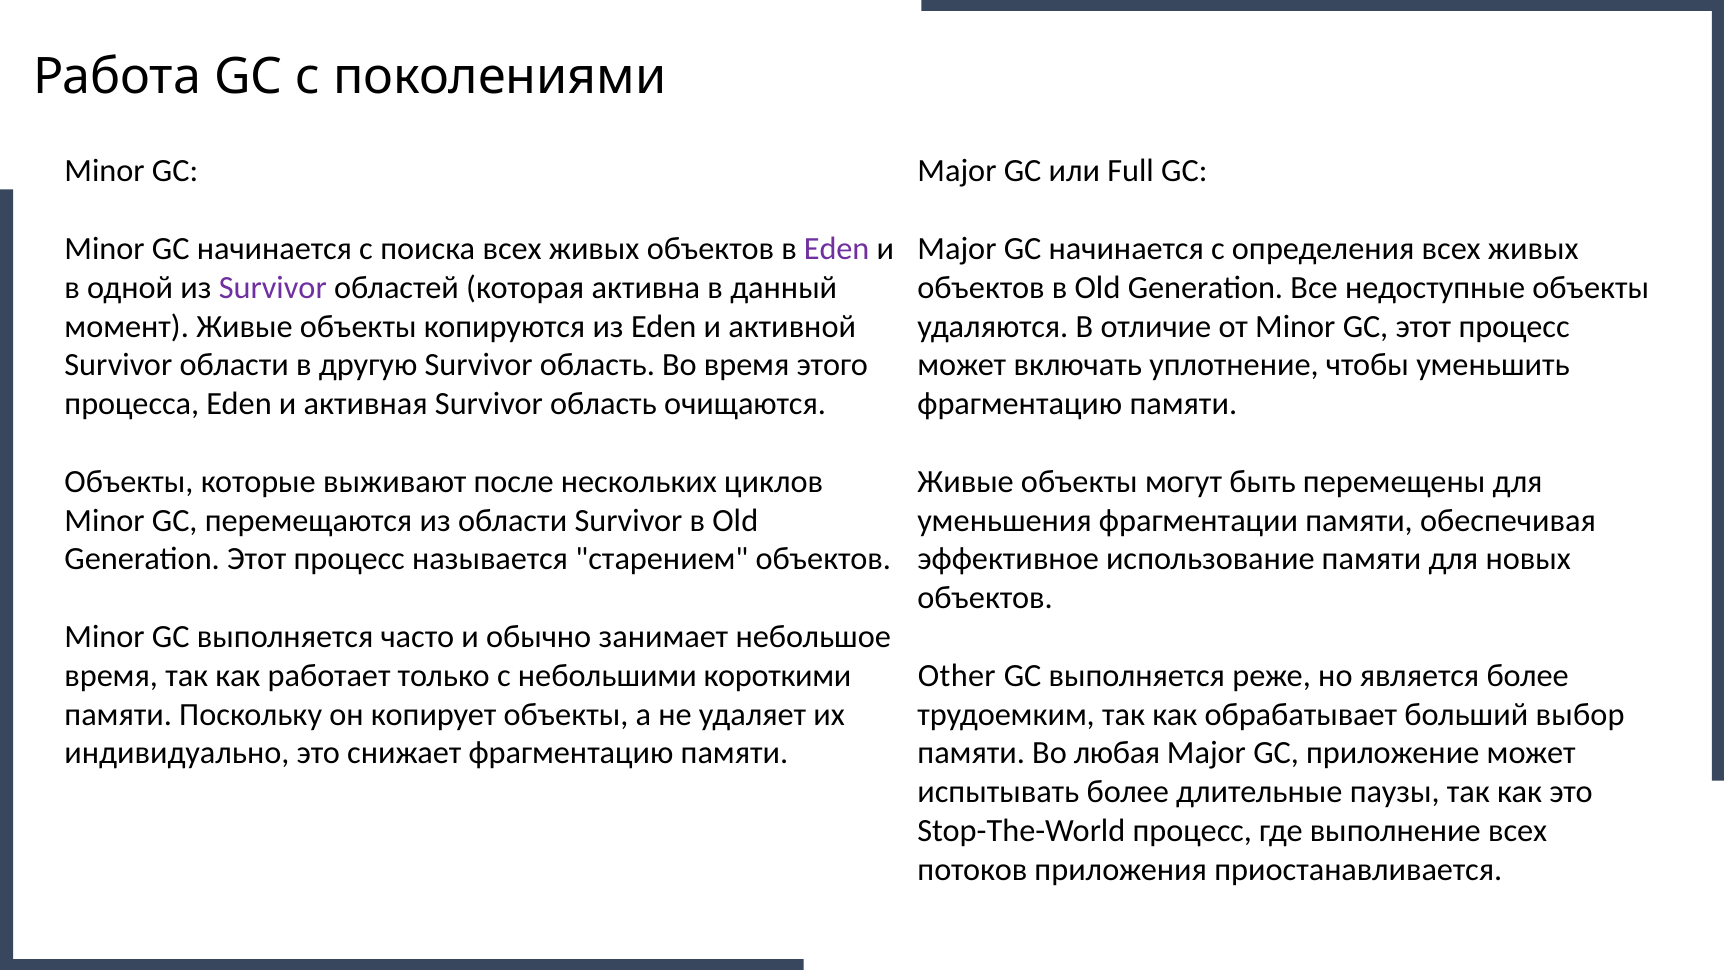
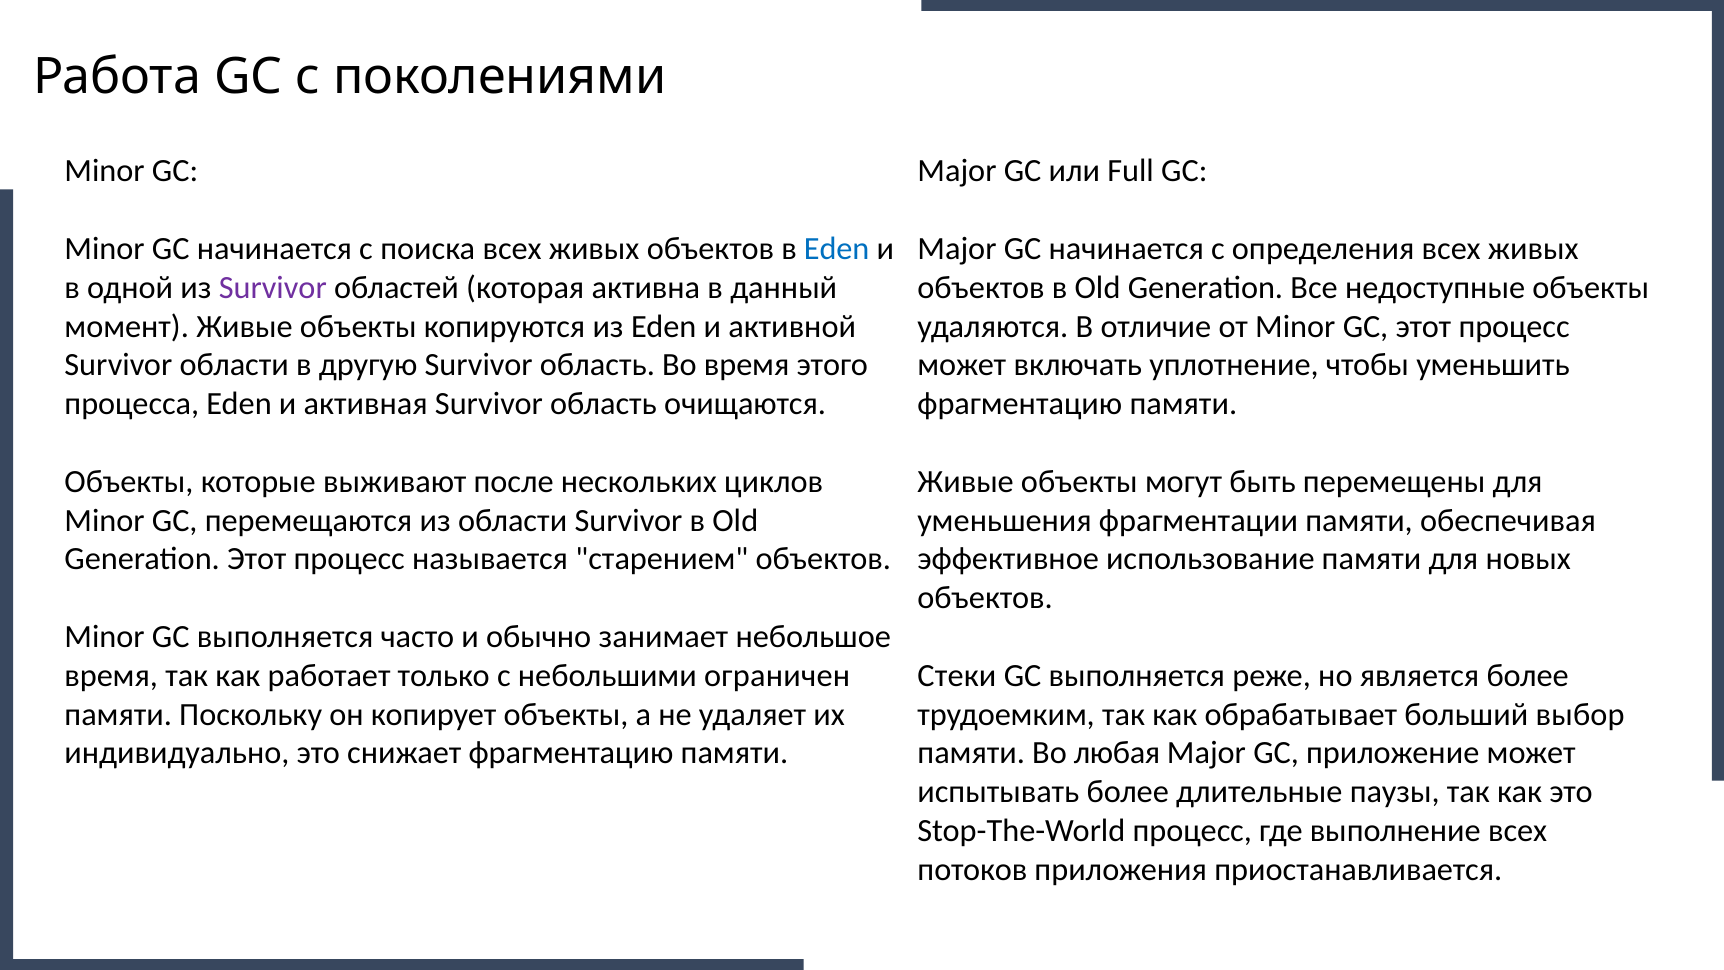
Eden at (837, 249) colour: purple -> blue
короткими: короткими -> ограничен
Other: Other -> Стеки
